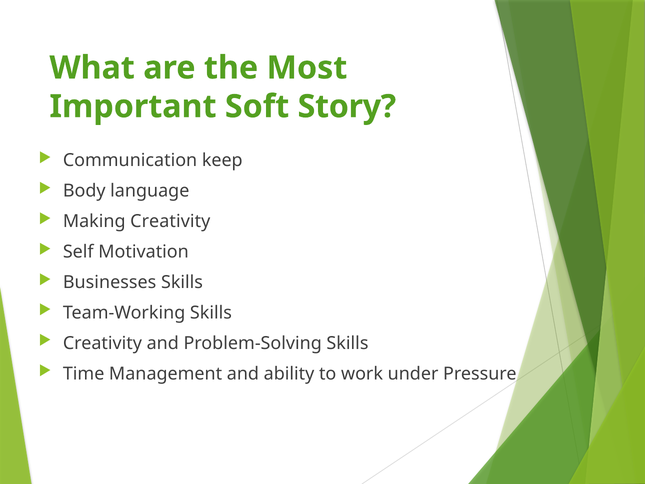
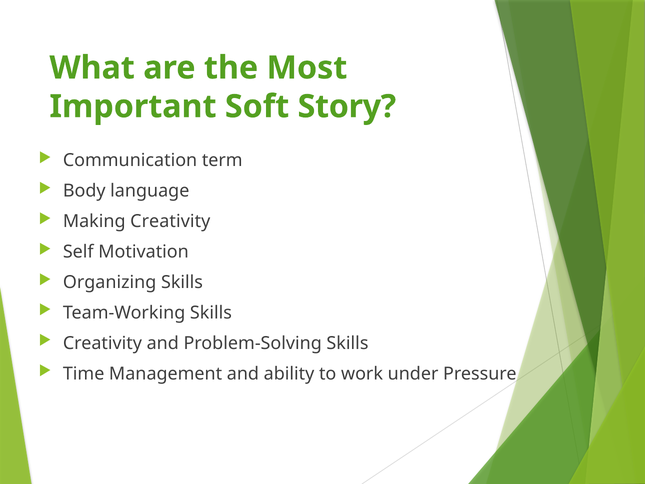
keep: keep -> term
Businesses: Businesses -> Organizing
